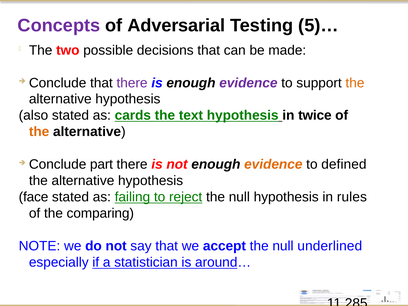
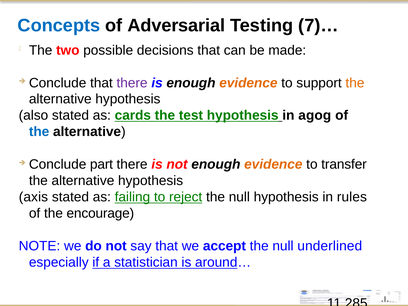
Concepts colour: purple -> blue
5)…: 5)… -> 7)…
evidence at (248, 83) colour: purple -> orange
text: text -> test
twice: twice -> agog
the at (39, 132) colour: orange -> blue
defined: defined -> transfer
face: face -> axis
comparing: comparing -> encourage
